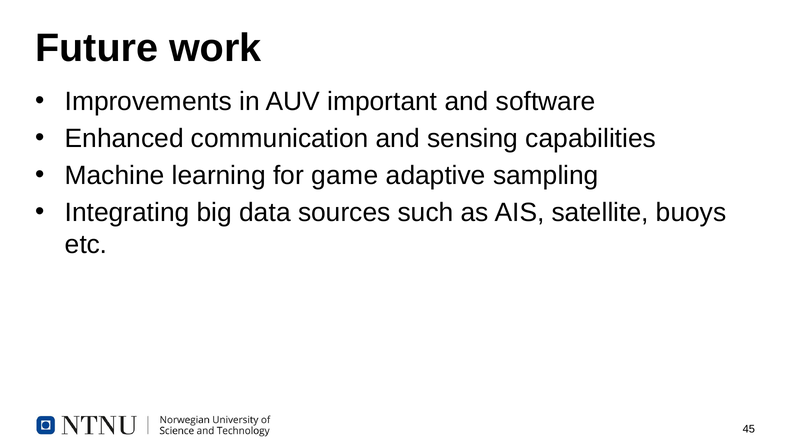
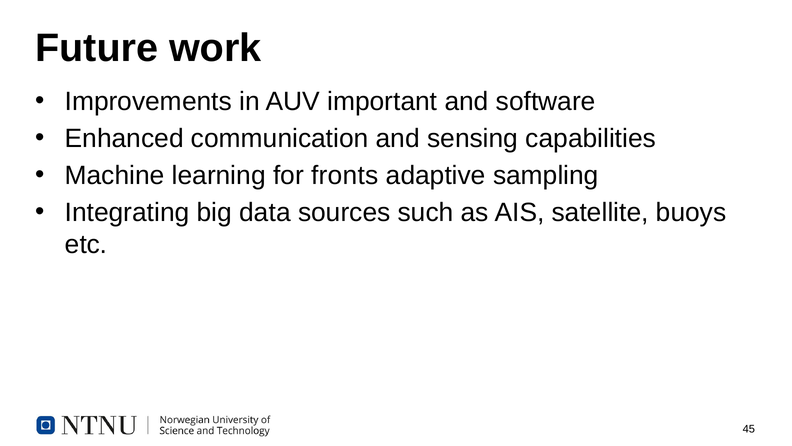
game: game -> fronts
